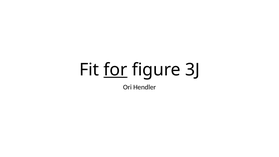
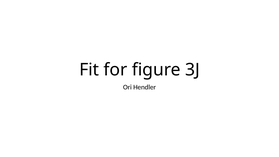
for underline: present -> none
